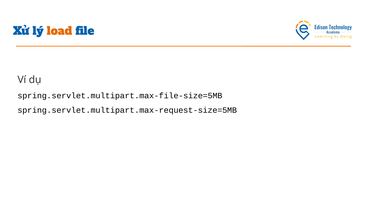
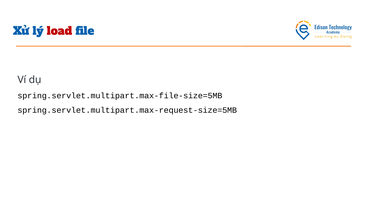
load colour: orange -> red
